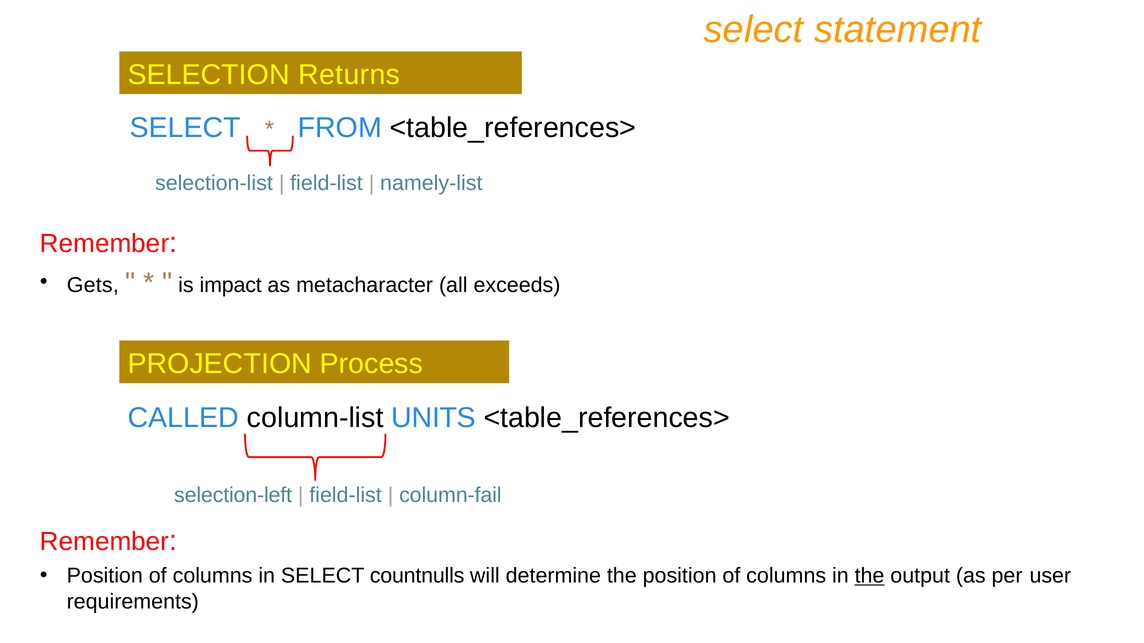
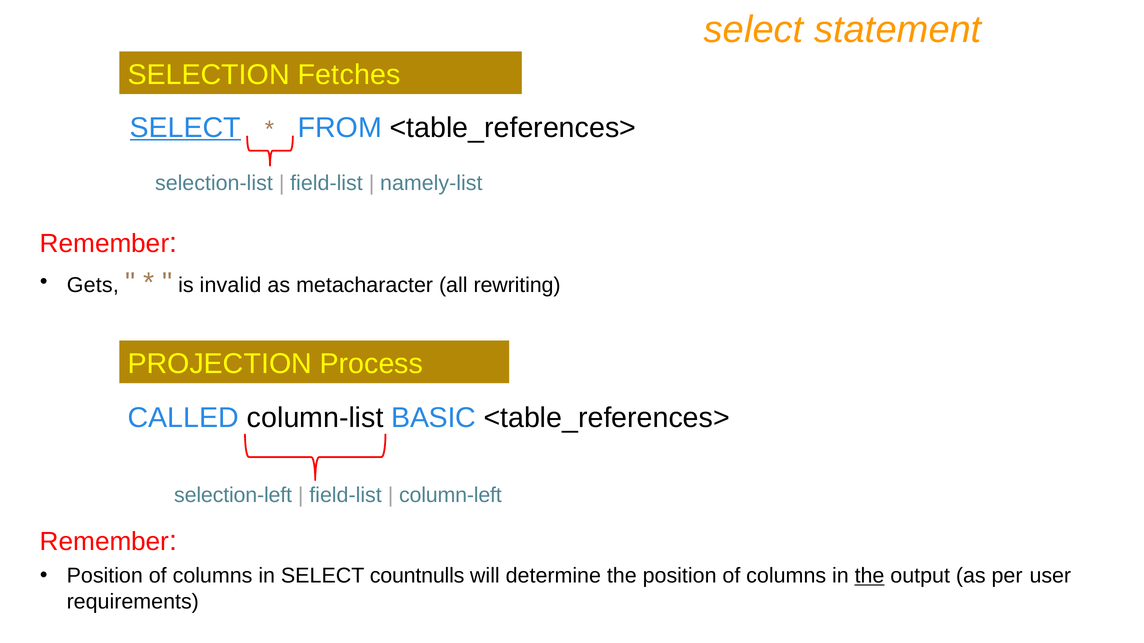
Returns: Returns -> Fetches
SELECT at (185, 128) underline: none -> present
impact: impact -> invalid
exceeds: exceeds -> rewriting
UNITS: UNITS -> BASIC
column-fail: column-fail -> column-left
